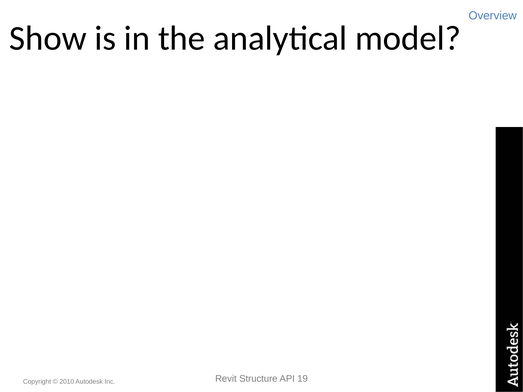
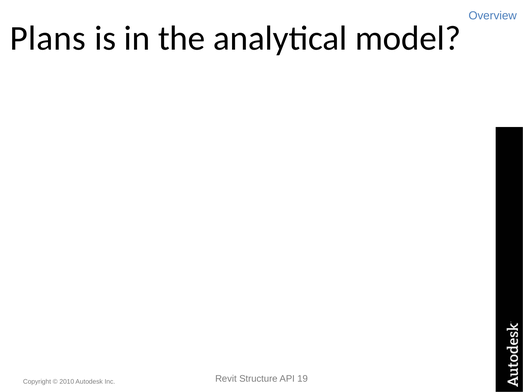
Show: Show -> Plans
